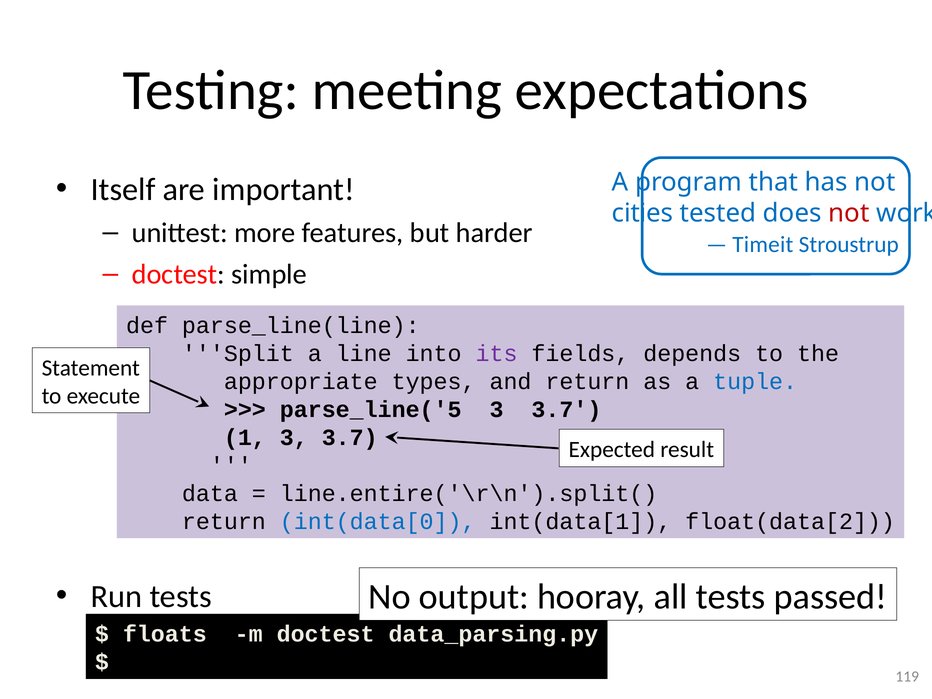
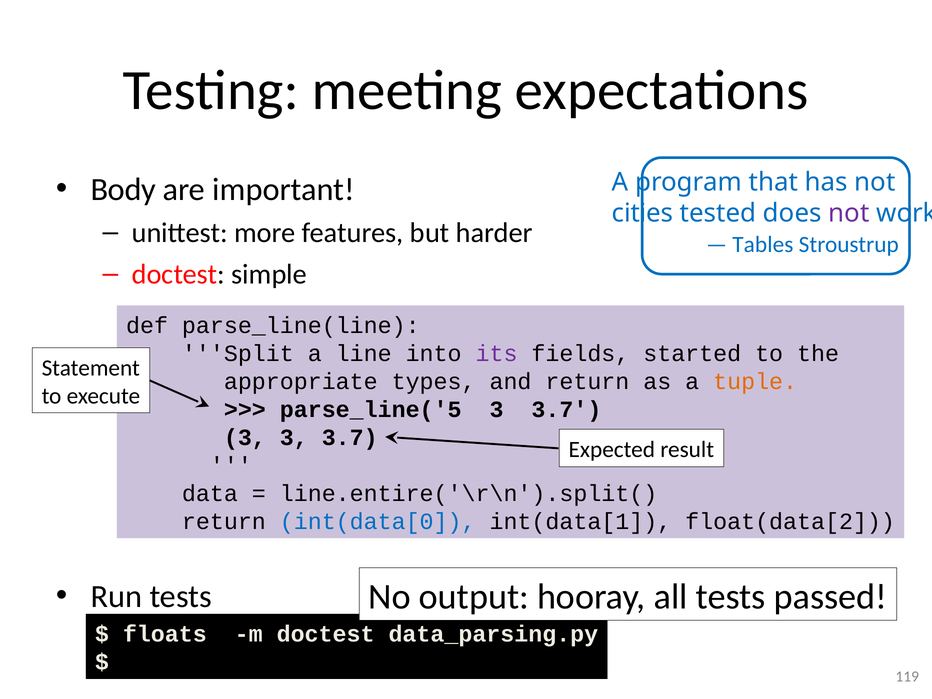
Itself: Itself -> Body
not at (849, 213) colour: red -> purple
Timeit: Timeit -> Tables
depends: depends -> started
tuple colour: blue -> orange
1 at (245, 437): 1 -> 3
